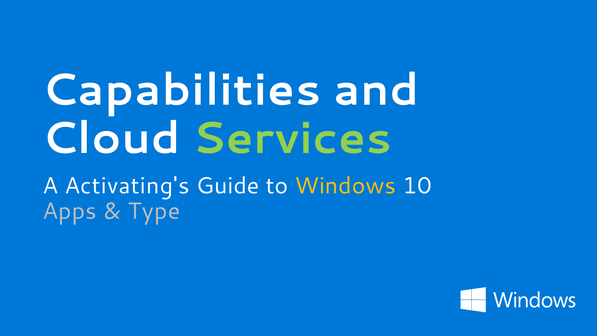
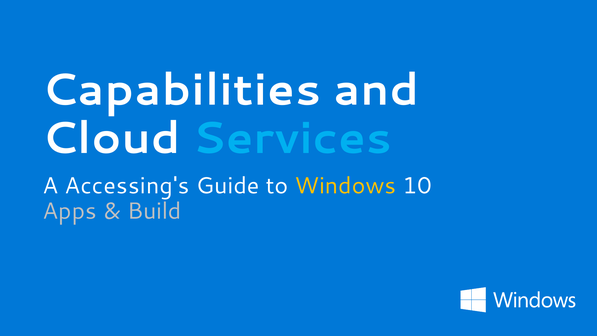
Services colour: light green -> light blue
Activating's: Activating's -> Accessing's
Type: Type -> Build
